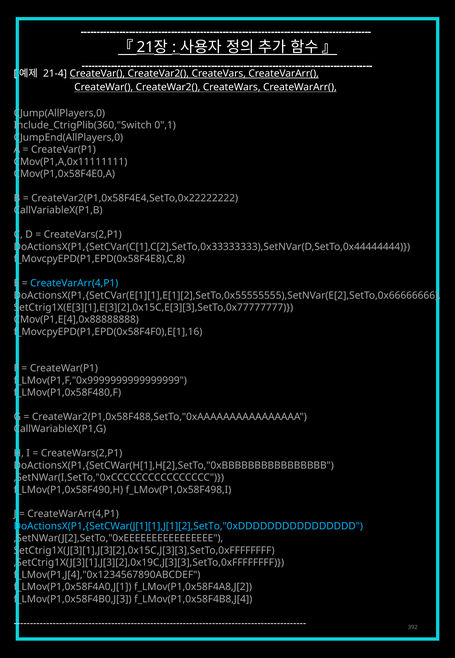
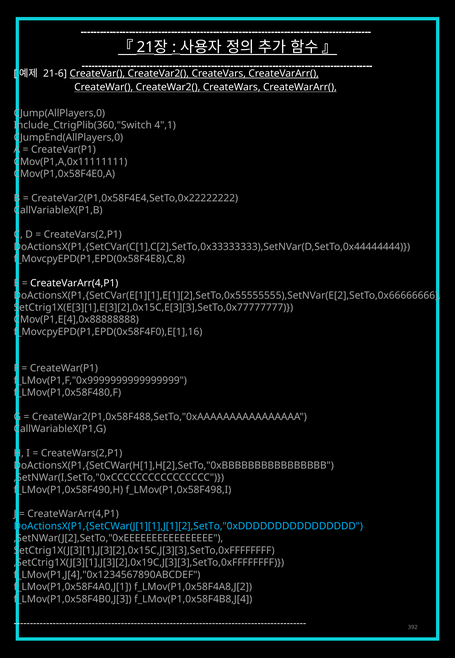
21-4: 21-4 -> 21-6
0",1: 0",1 -> 4",1
CreateVarArr(4,P1 colour: light blue -> white
